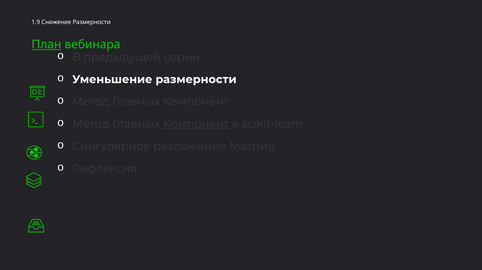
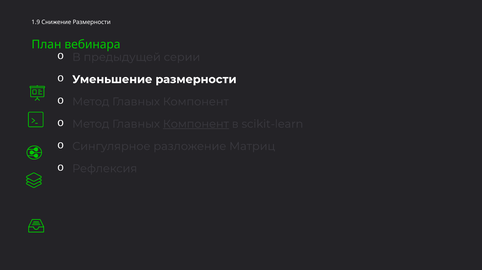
План underline: present -> none
